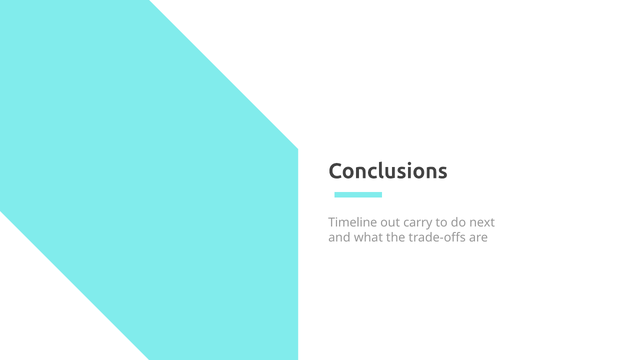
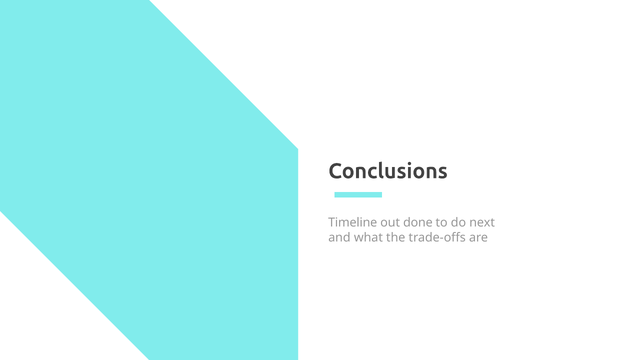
carry: carry -> done
